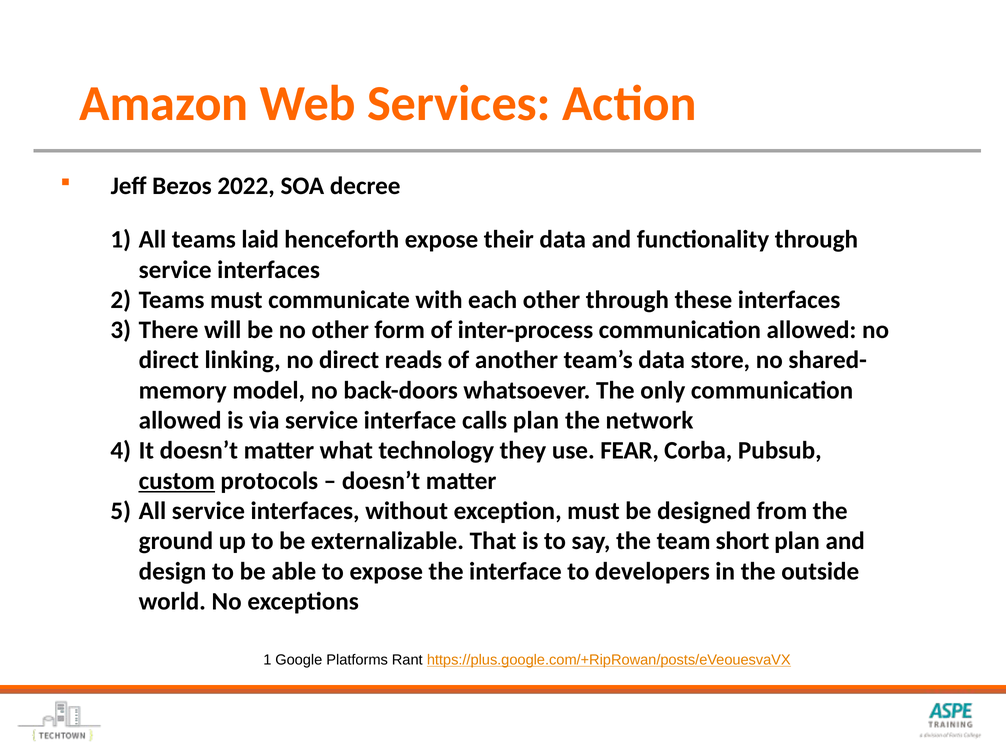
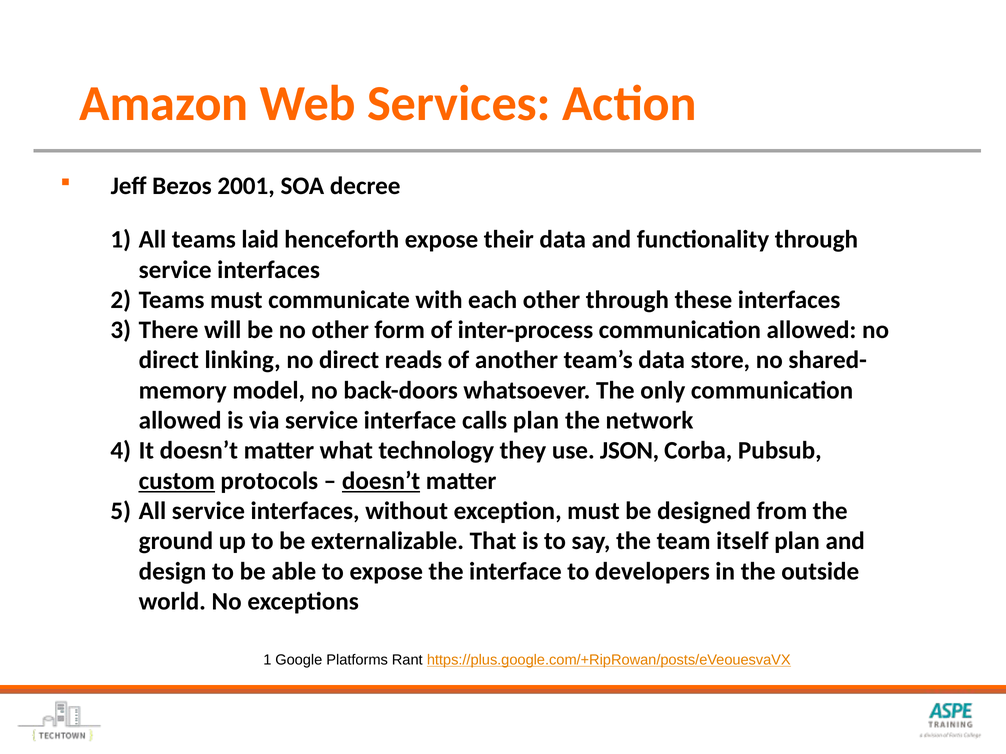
2022: 2022 -> 2001
FEAR: FEAR -> JSON
doesn’t at (381, 481) underline: none -> present
short: short -> itself
